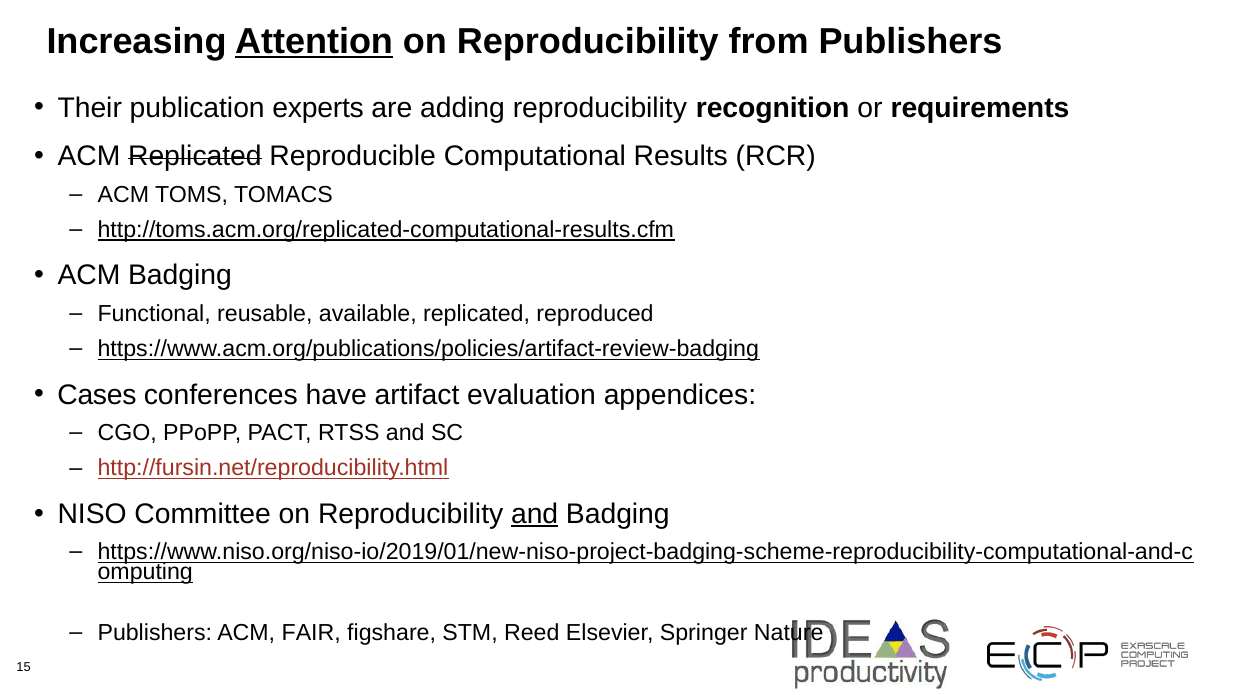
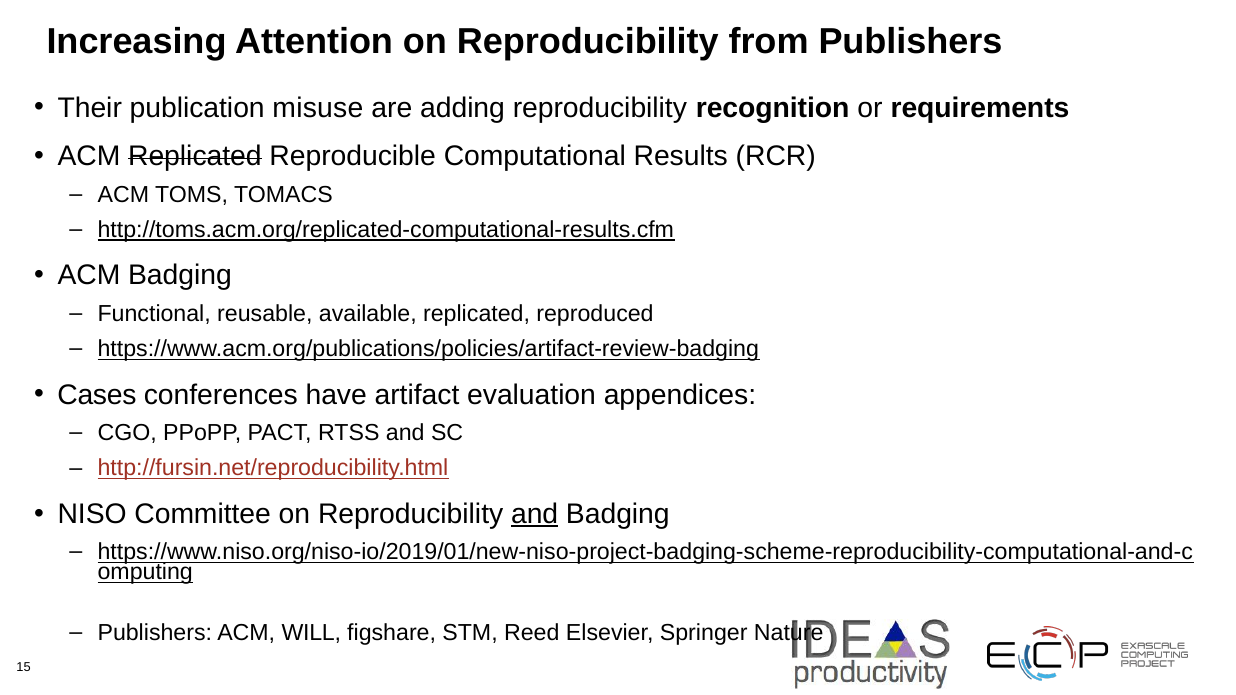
Attention underline: present -> none
experts: experts -> misuse
FAIR: FAIR -> WILL
